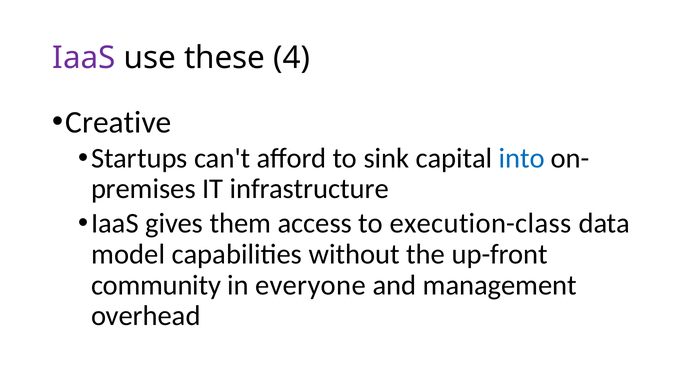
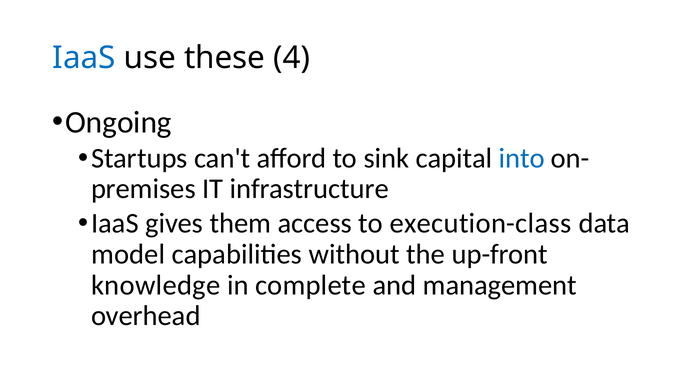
IaaS at (84, 58) colour: purple -> blue
Creative: Creative -> Ongoing
community: community -> knowledge
everyone: everyone -> complete
